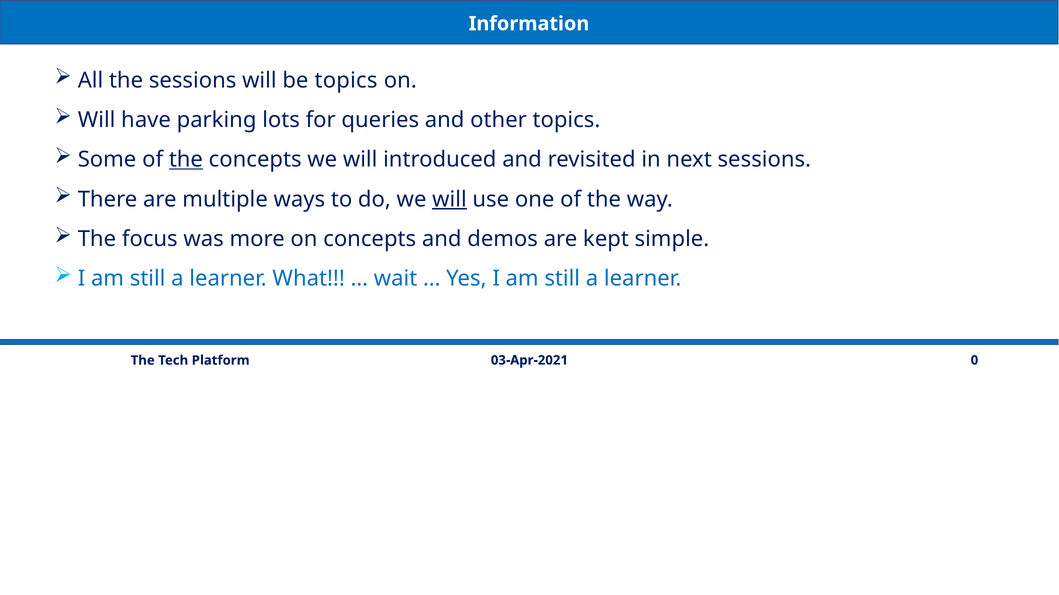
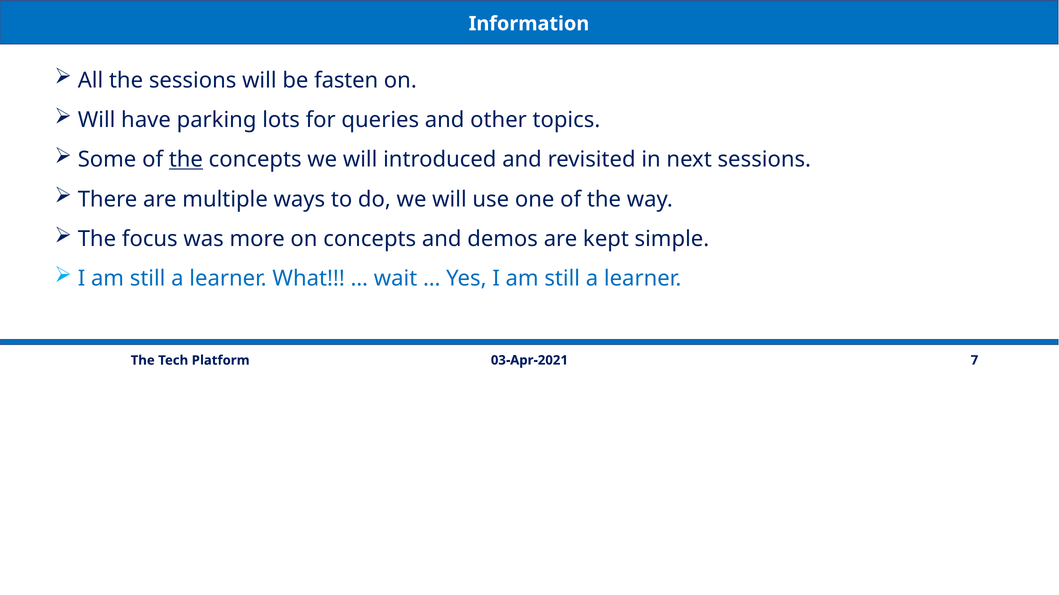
be topics: topics -> fasten
will at (449, 199) underline: present -> none
0: 0 -> 7
